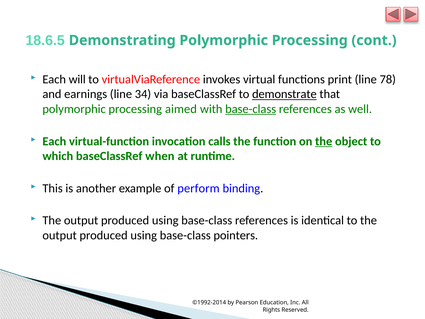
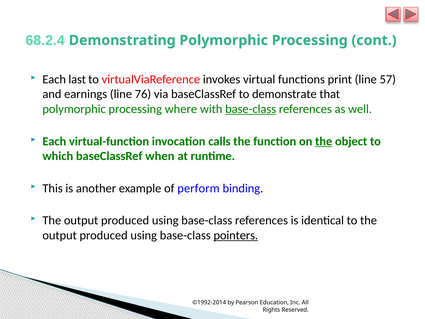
18.6.5: 18.6.5 -> 68.2.4
will: will -> last
78: 78 -> 57
34: 34 -> 76
demonstrate underline: present -> none
aimed: aimed -> where
pointers underline: none -> present
